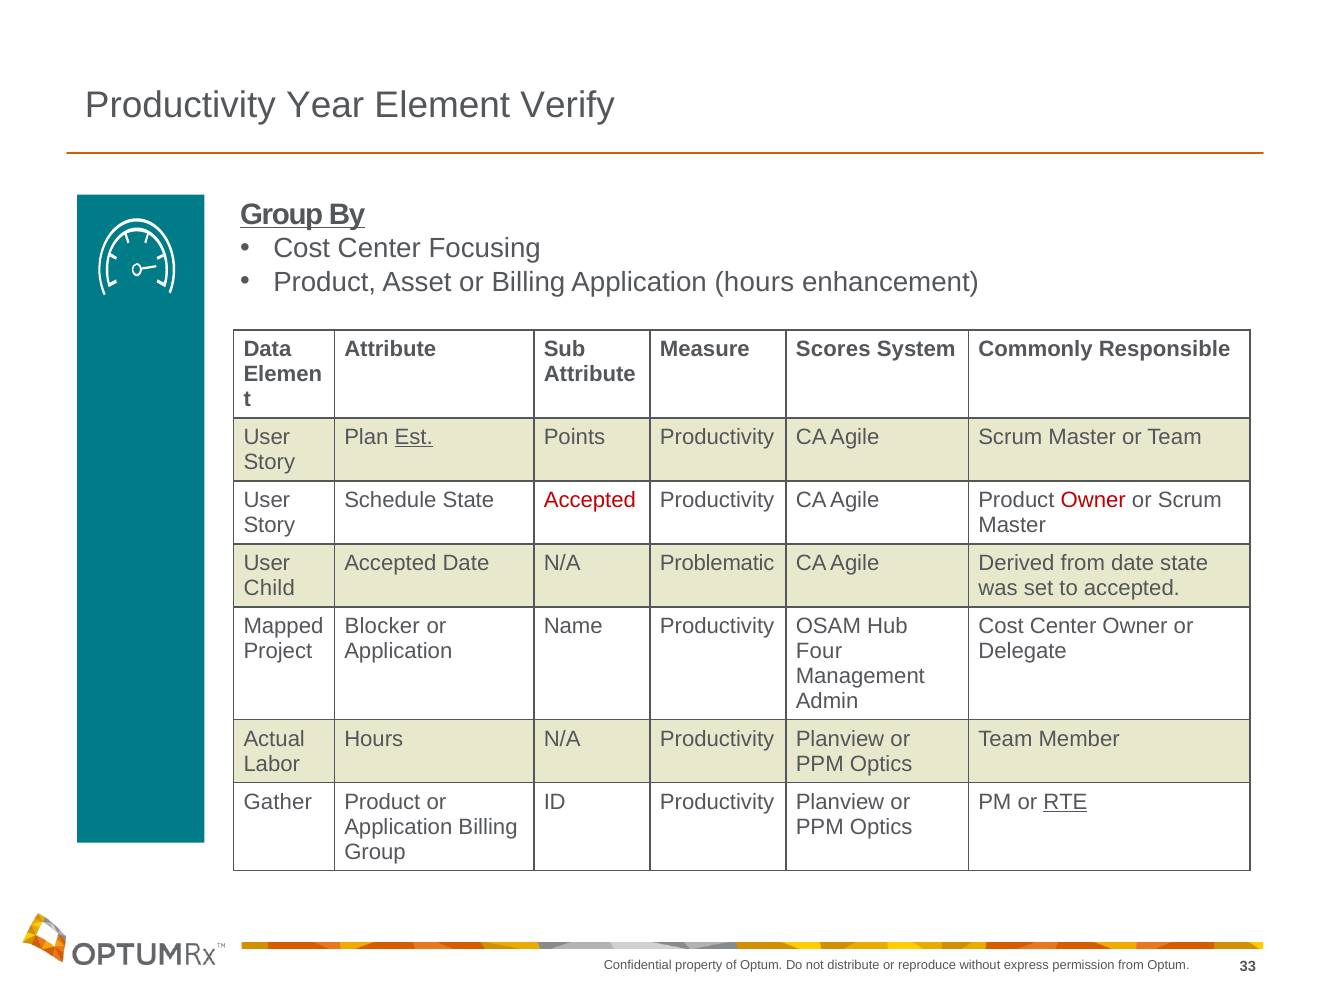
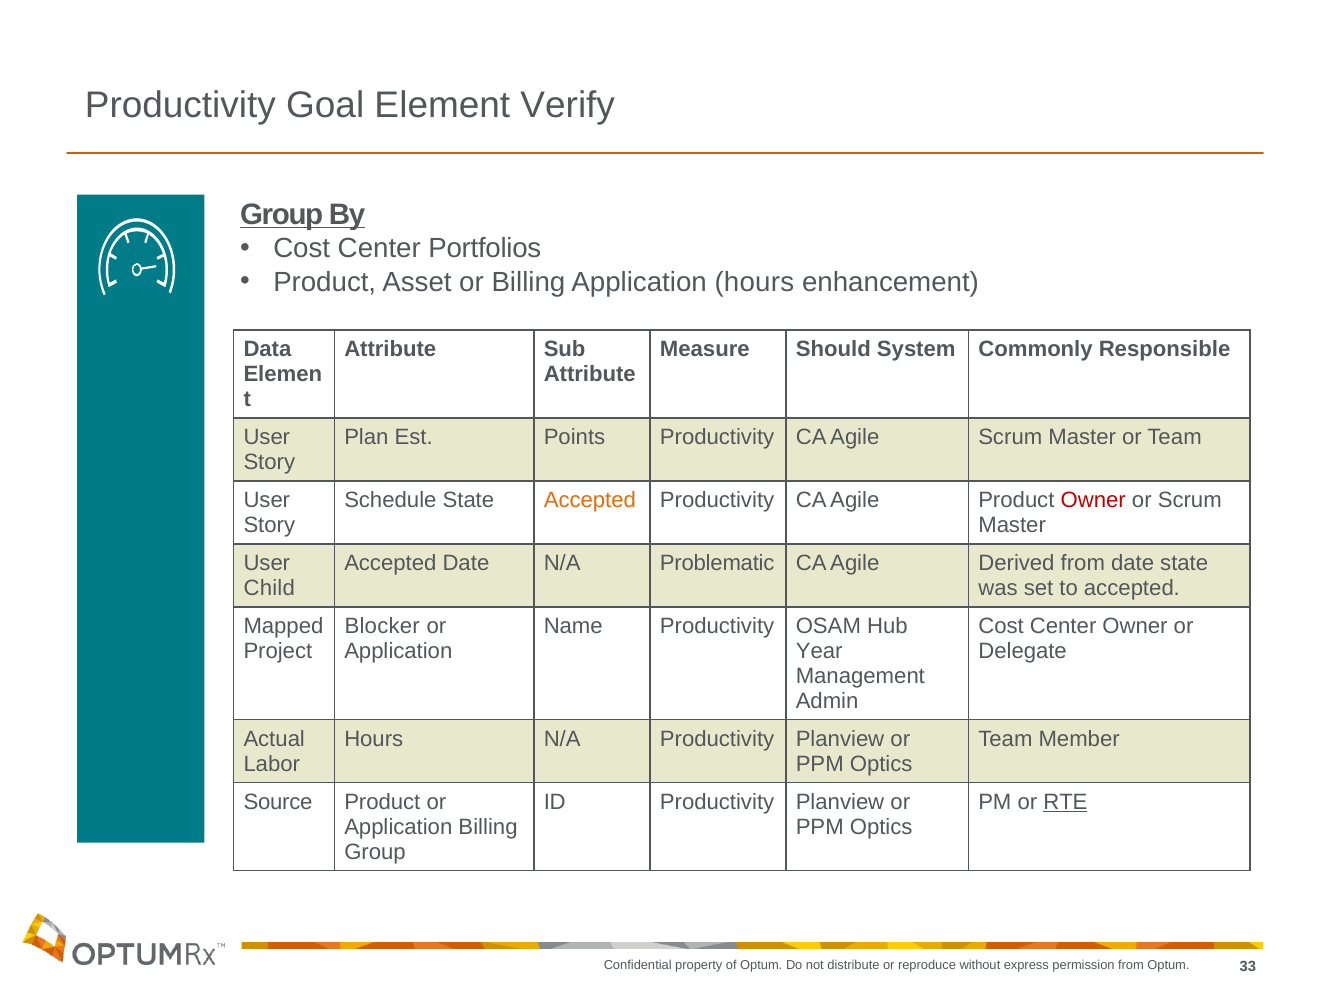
Year: Year -> Goal
Focusing: Focusing -> Portfolios
Scores: Scores -> Should
Est underline: present -> none
Accepted at (590, 500) colour: red -> orange
Four: Four -> Year
Gather: Gather -> Source
